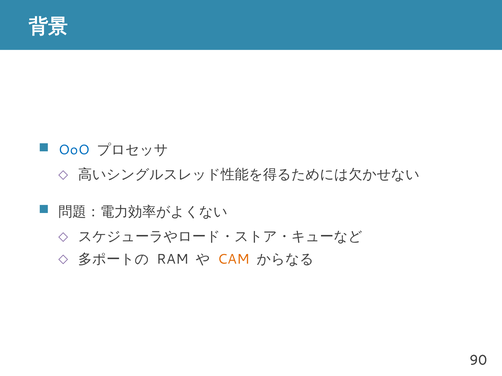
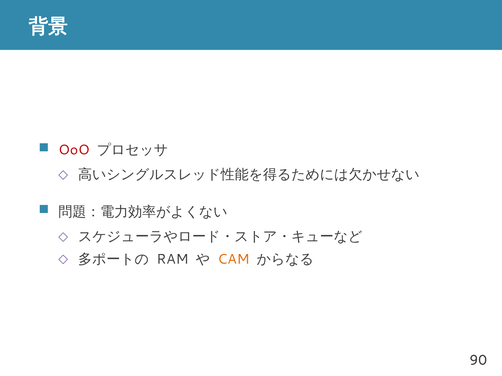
OoO colour: blue -> red
